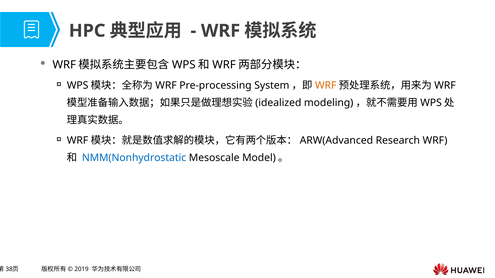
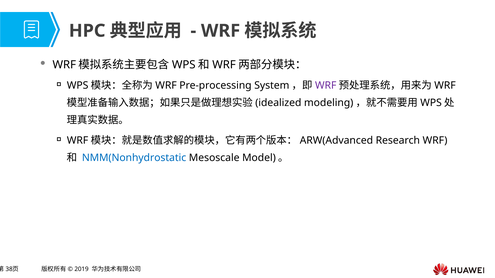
WRF at (326, 86) colour: orange -> purple
